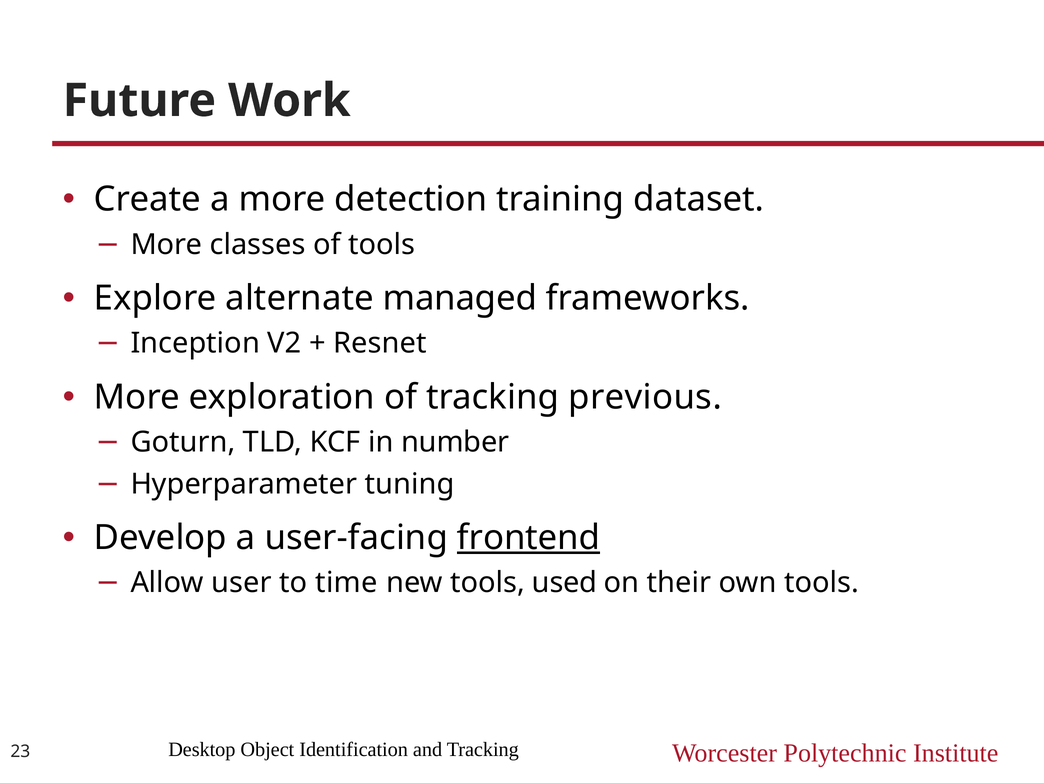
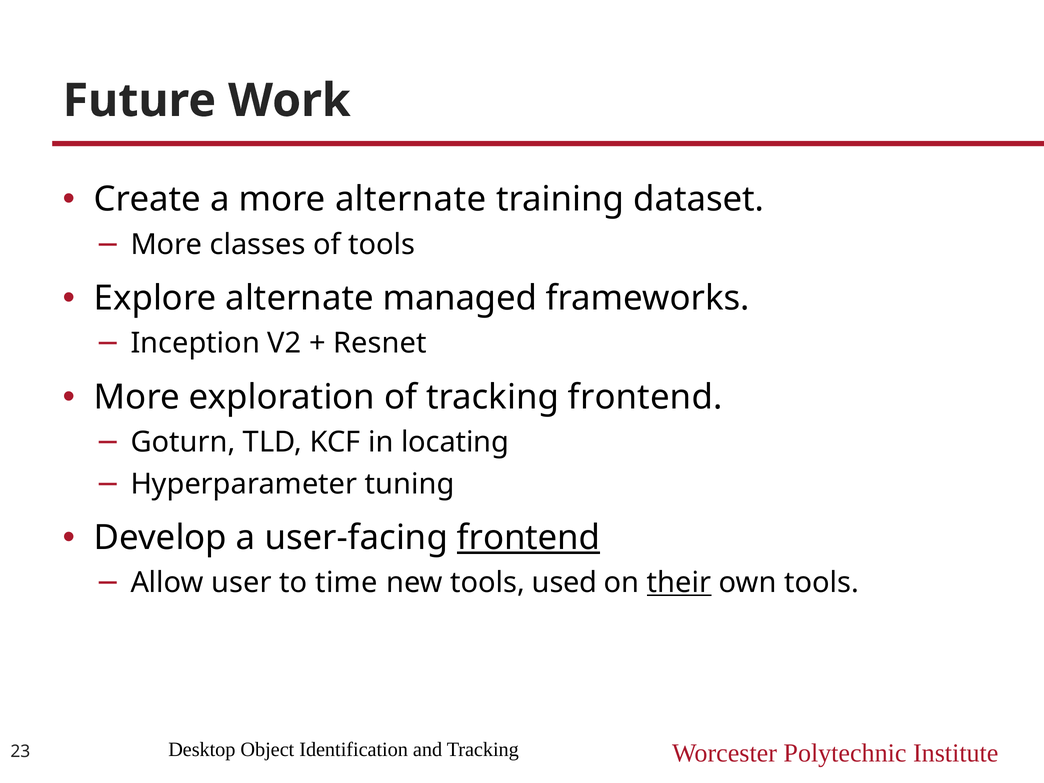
more detection: detection -> alternate
tracking previous: previous -> frontend
number: number -> locating
their underline: none -> present
